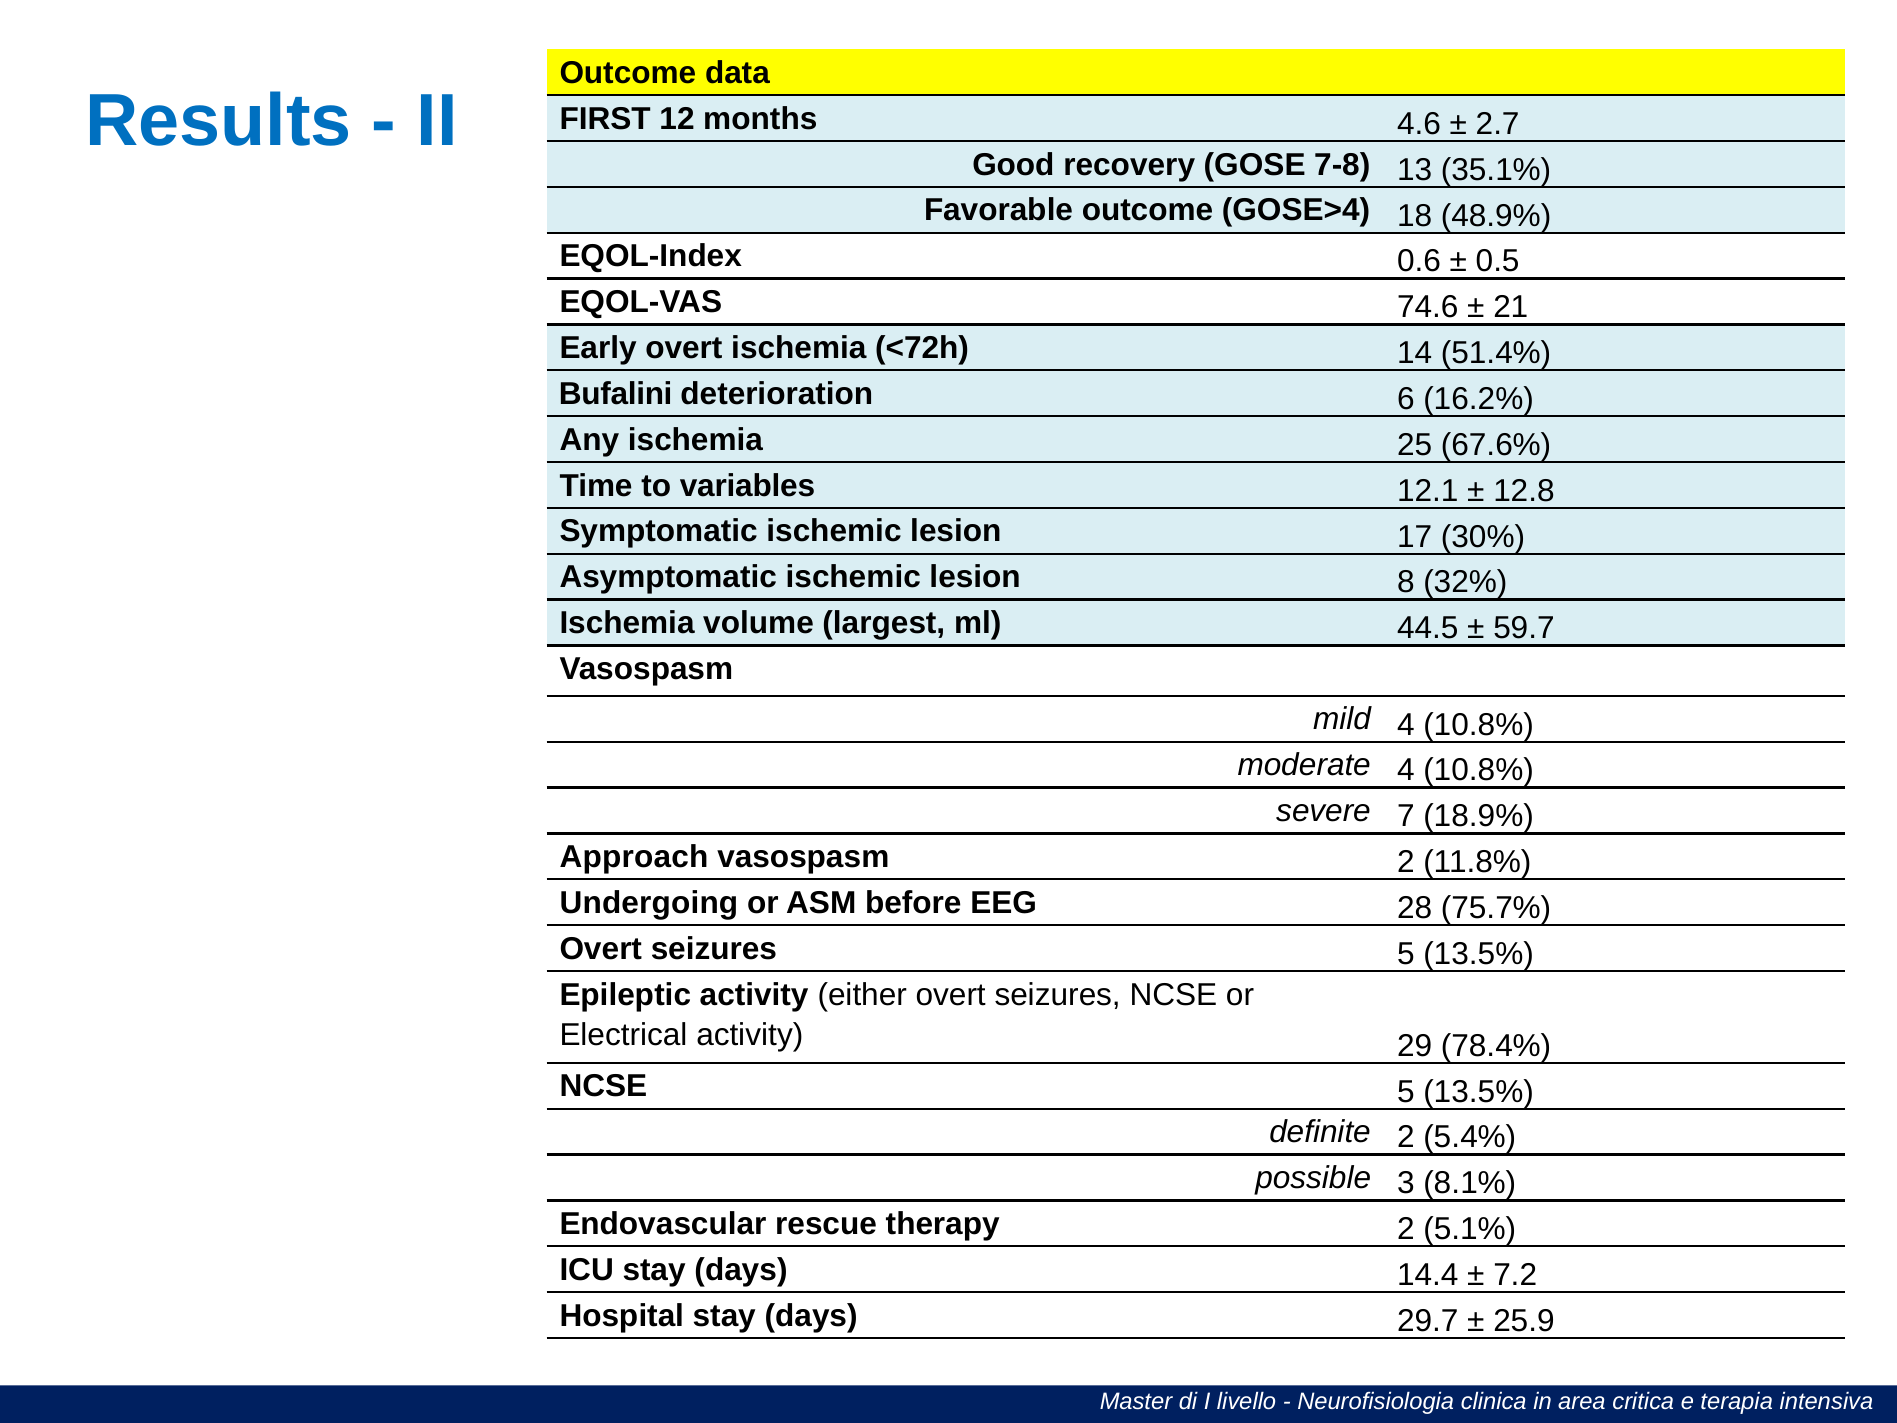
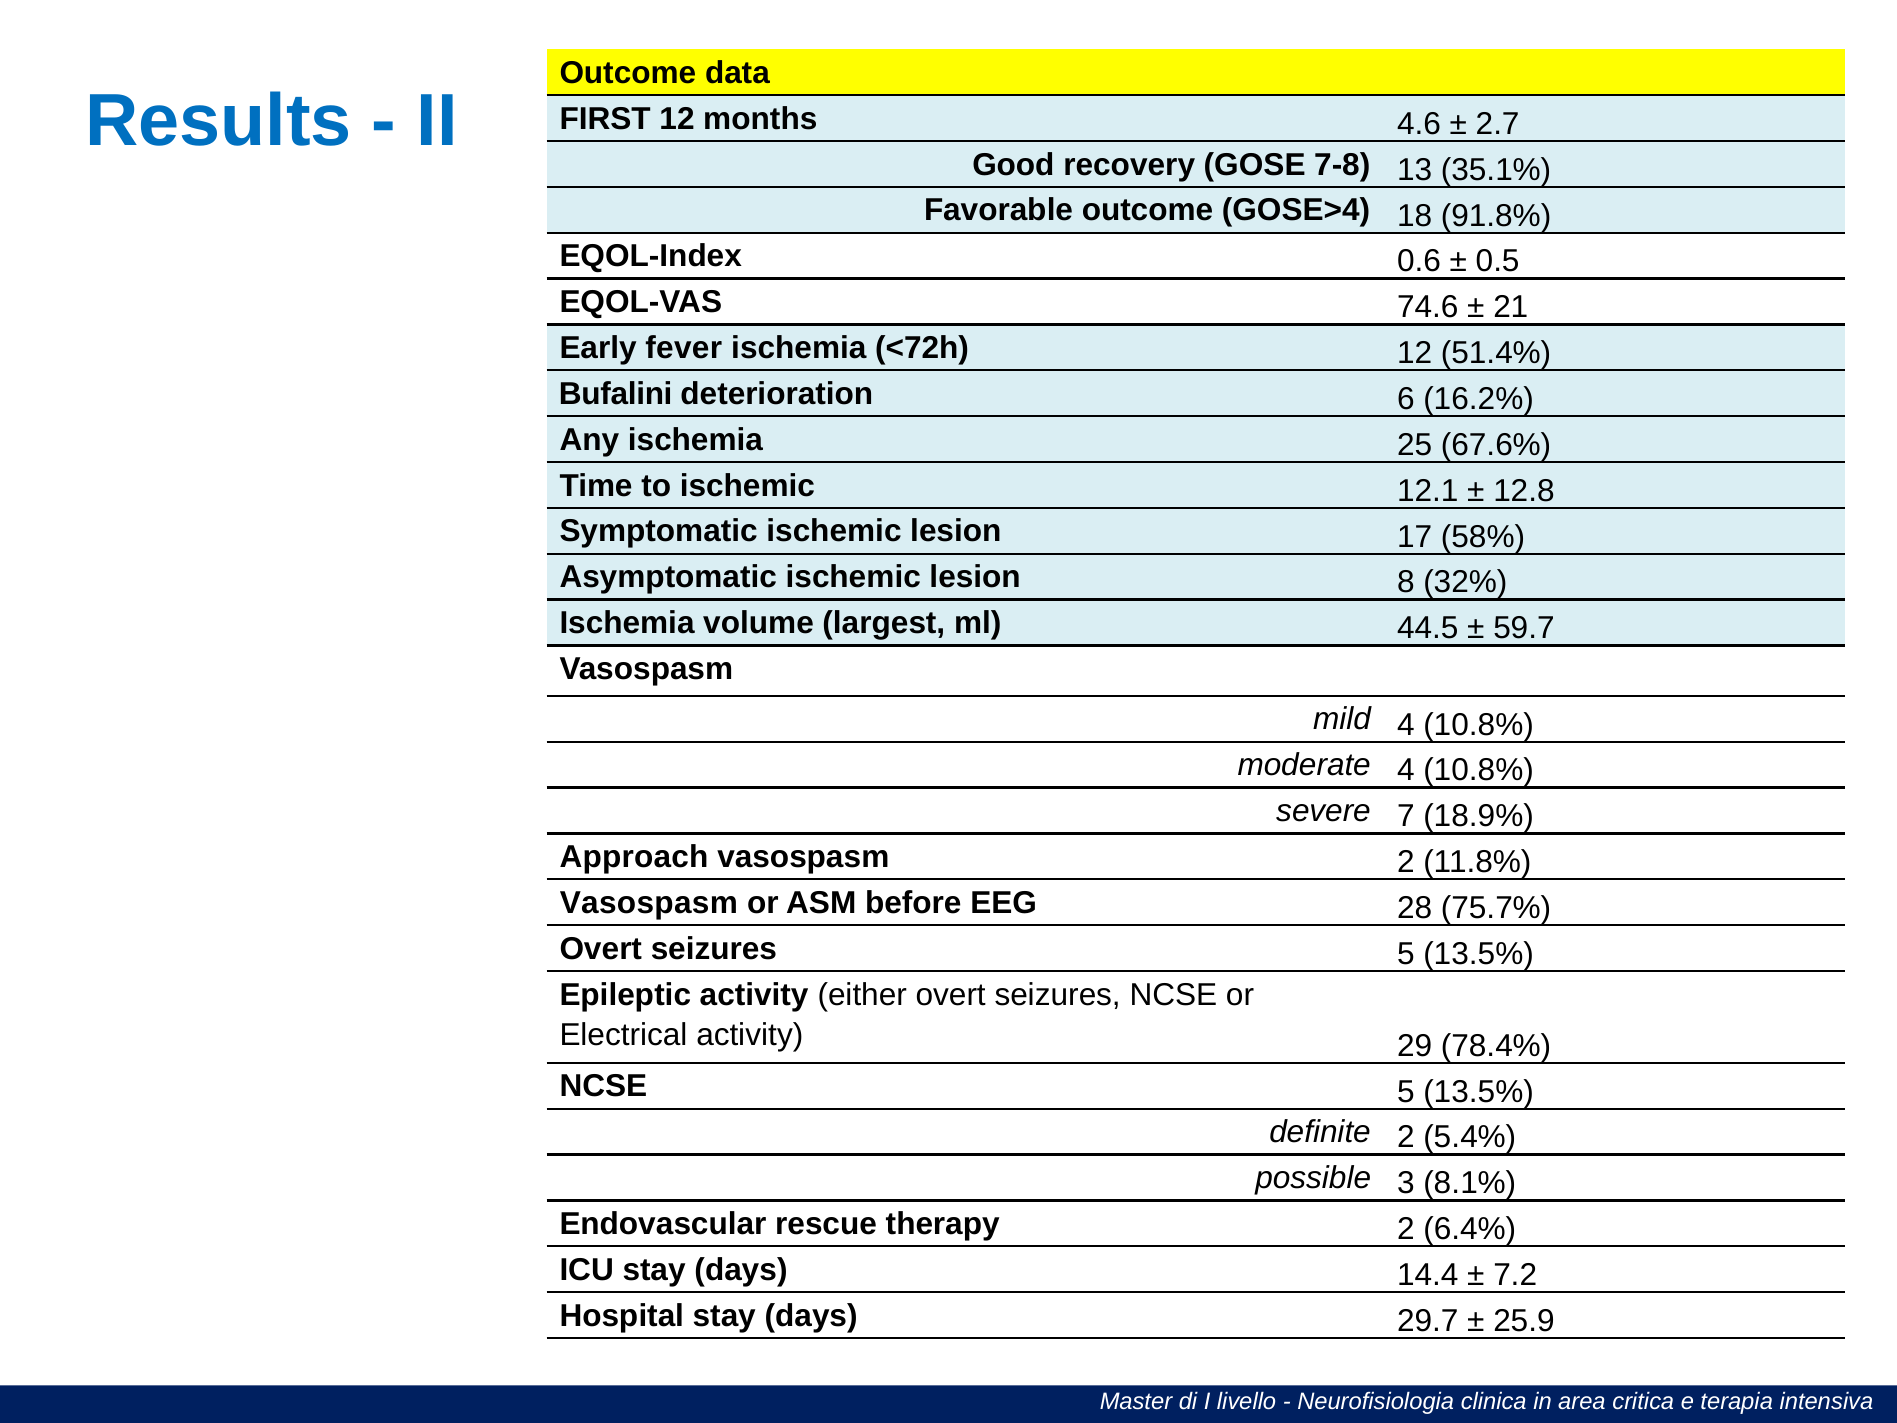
48.9%: 48.9% -> 91.8%
Early overt: overt -> fever
<72h 14: 14 -> 12
to variables: variables -> ischemic
30%: 30% -> 58%
Undergoing at (649, 903): Undergoing -> Vasospasm
5.1%: 5.1% -> 6.4%
